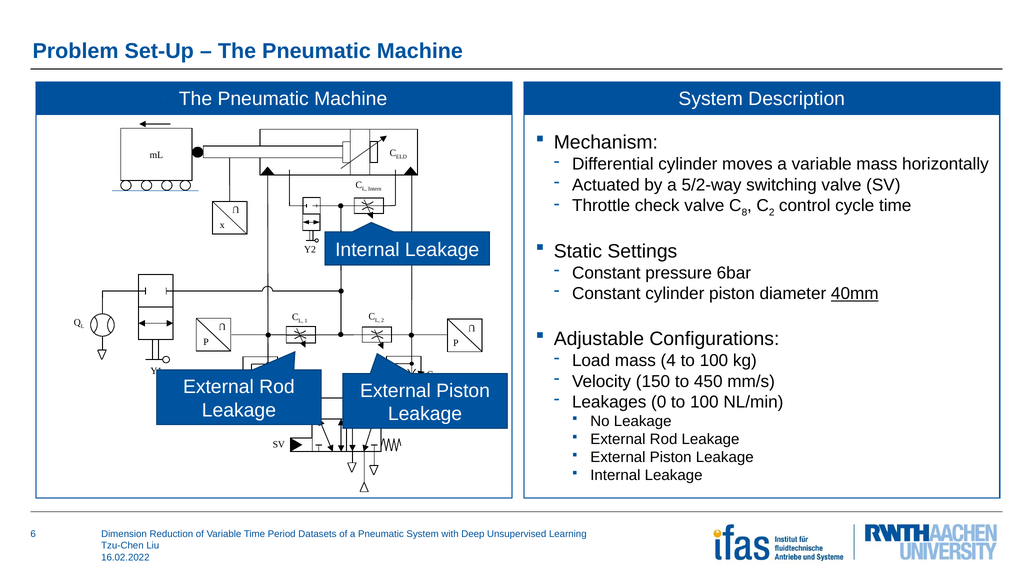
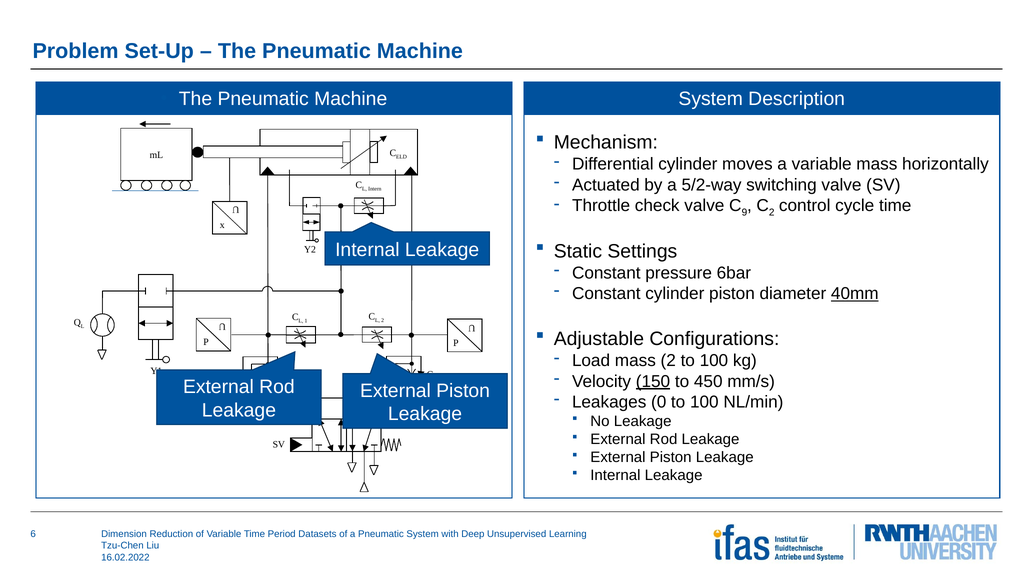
8: 8 -> 9
mass 4: 4 -> 2
150 underline: none -> present
